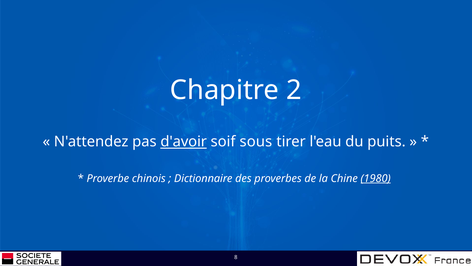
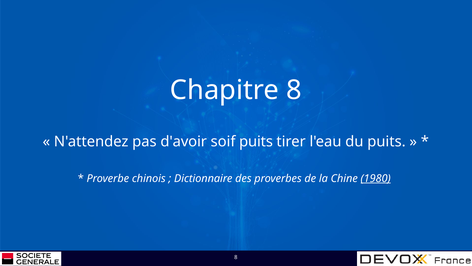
Chapitre 2: 2 -> 8
d'avoir underline: present -> none
soif sous: sous -> puits
